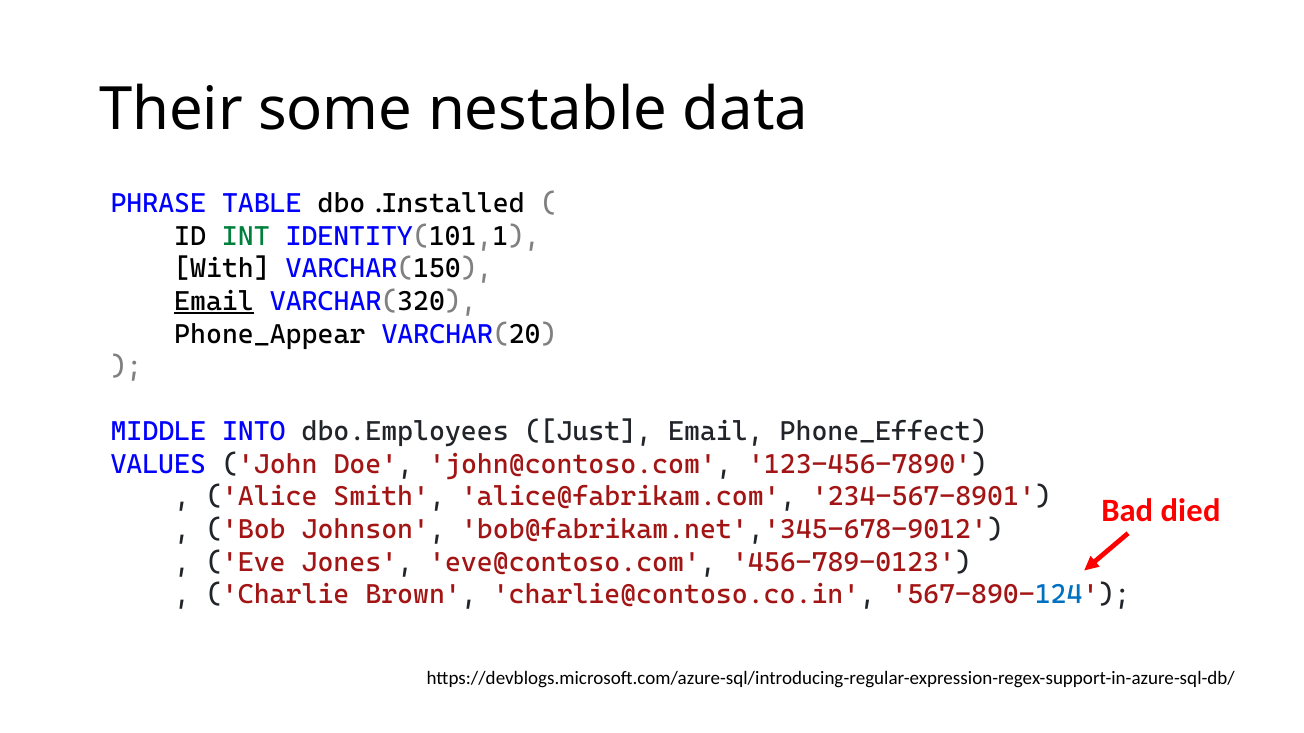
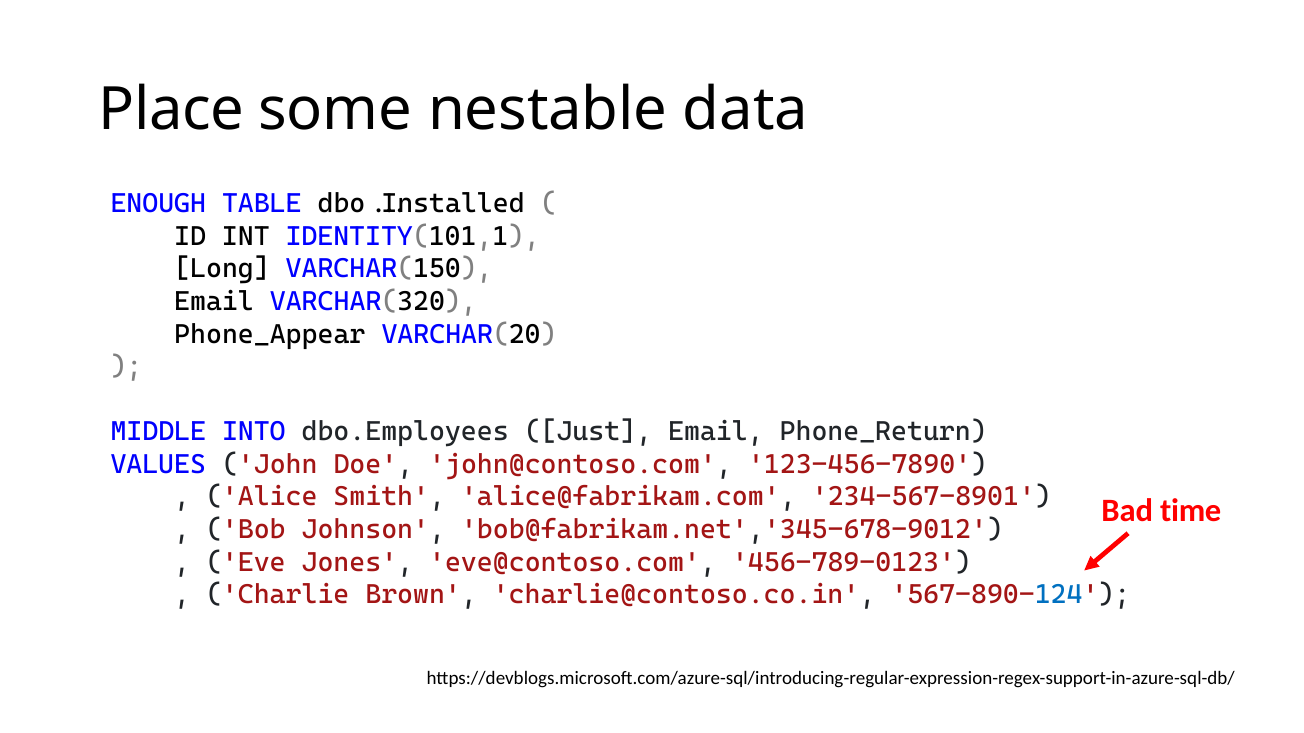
Their: Their -> Place
PHRASE: PHRASE -> ENOUGH
INT colour: green -> black
With: With -> Long
Email at (214, 302) underline: present -> none
Phone_Effect: Phone_Effect -> Phone_Return
died: died -> time
